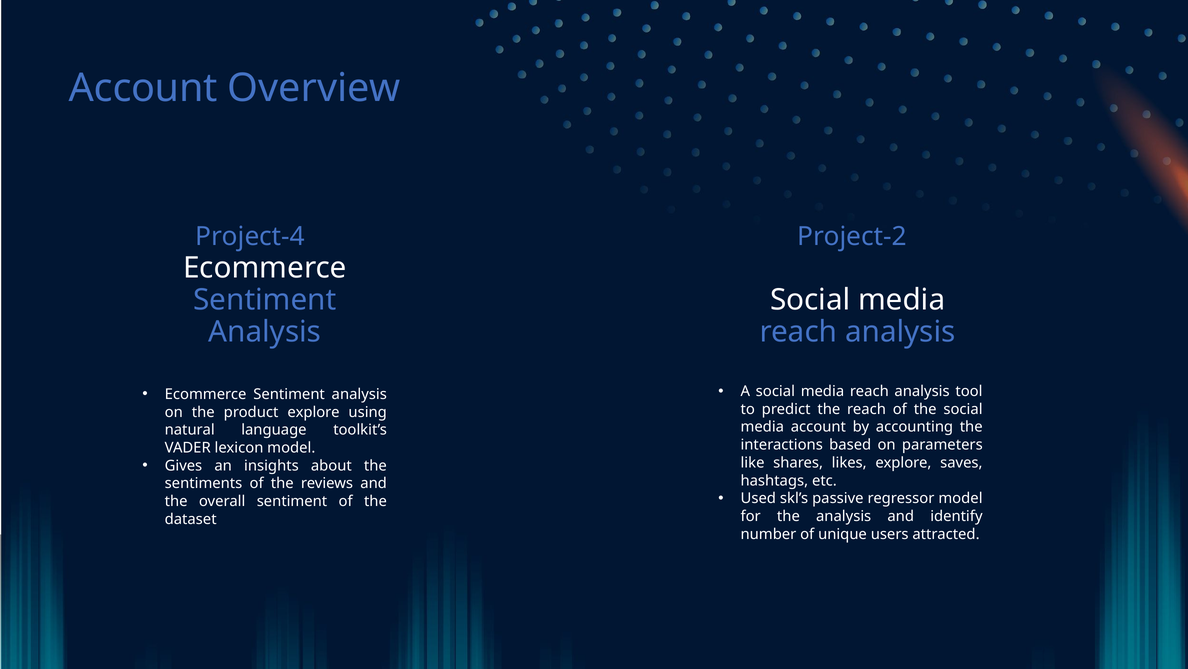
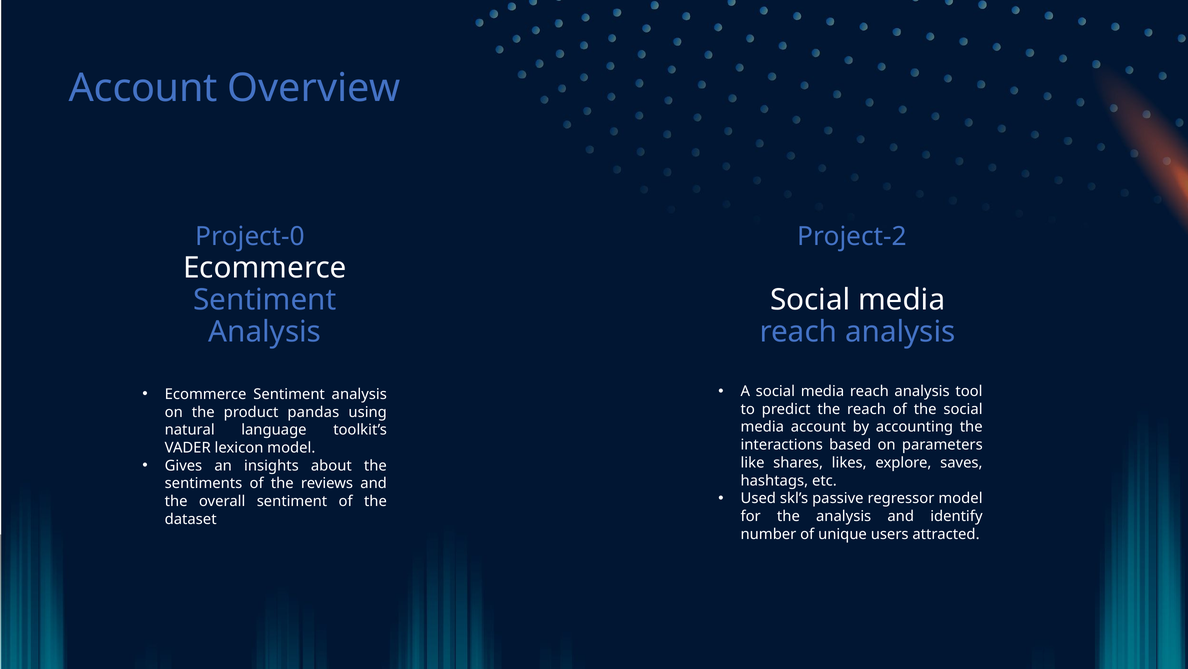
Project-4: Project-4 -> Project-0
product explore: explore -> pandas
